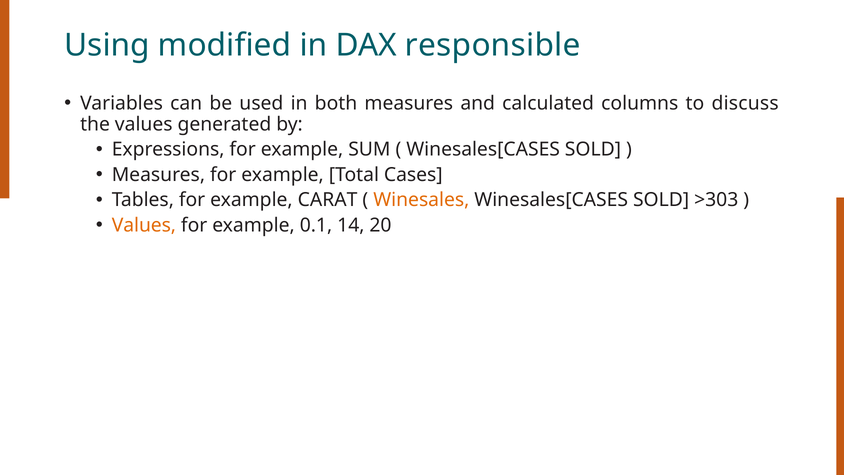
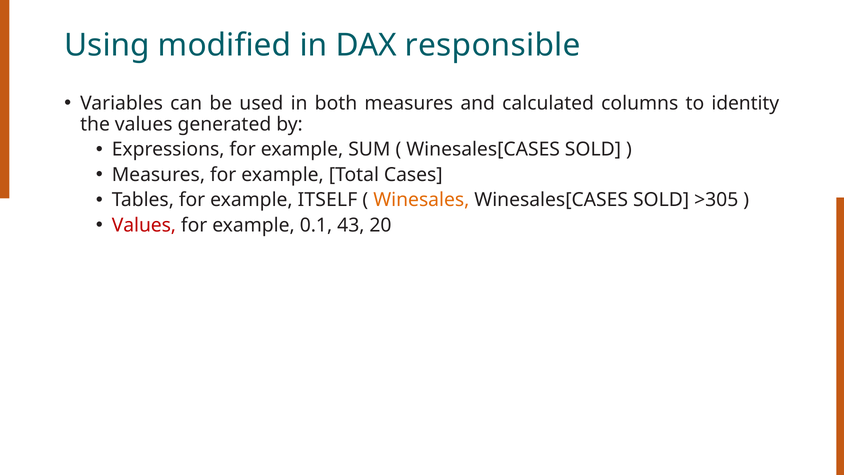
discuss: discuss -> identity
CARAT: CARAT -> ITSELF
>303: >303 -> >305
Values at (144, 225) colour: orange -> red
14: 14 -> 43
